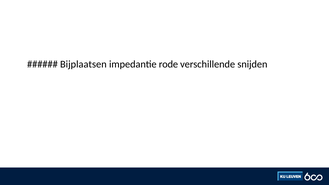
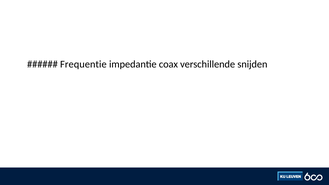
Bijplaatsen: Bijplaatsen -> Frequentie
rode: rode -> coax
